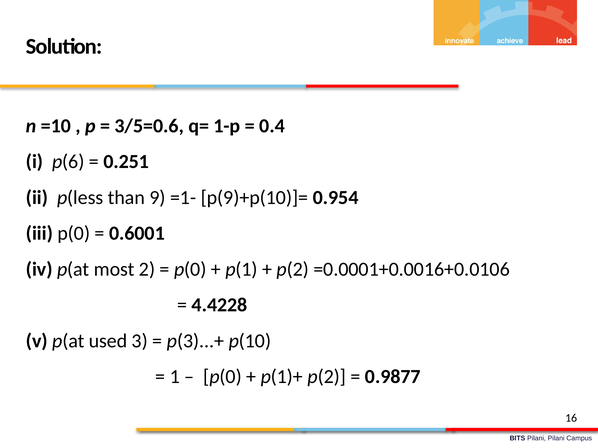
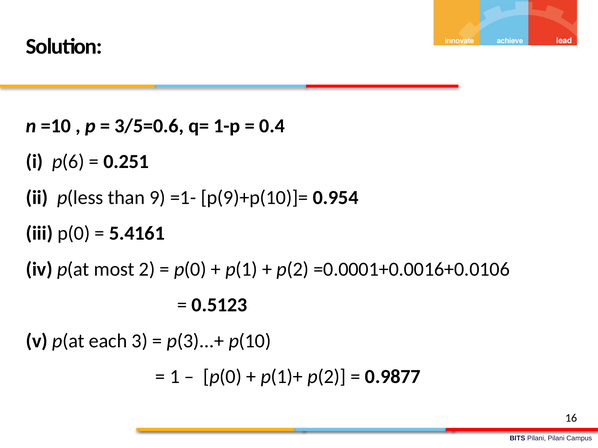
0.6001: 0.6001 -> 5.4161
4.4228: 4.4228 -> 0.5123
used: used -> each
